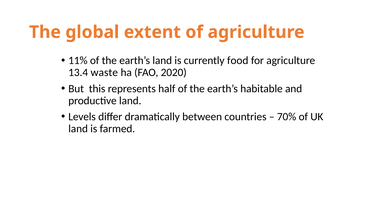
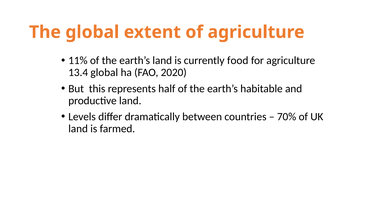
13.4 waste: waste -> global
